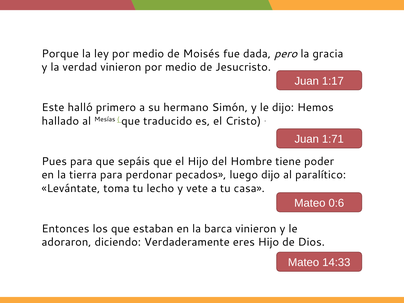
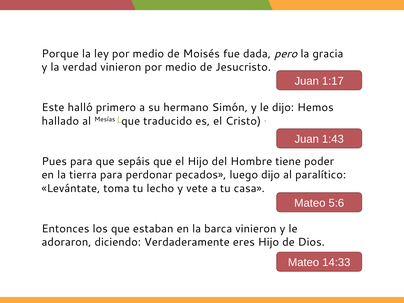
1:71: 1:71 -> 1:43
0:6: 0:6 -> 5:6
